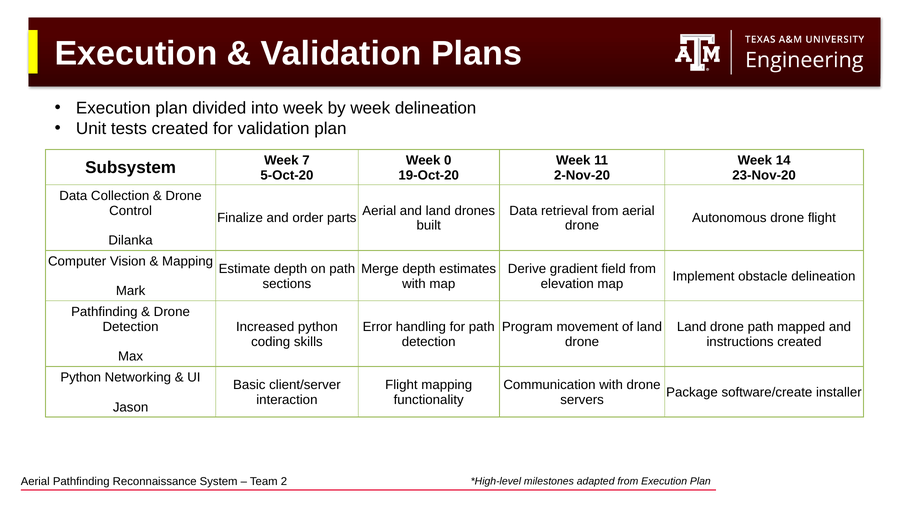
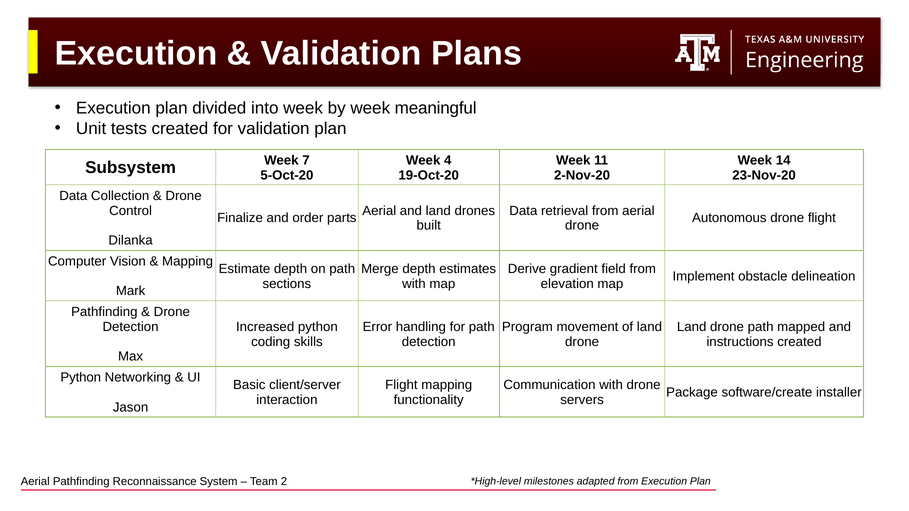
week delineation: delineation -> meaningful
0: 0 -> 4
